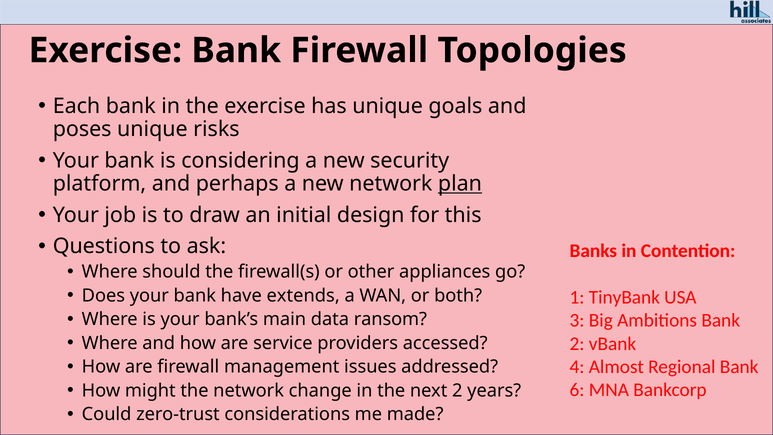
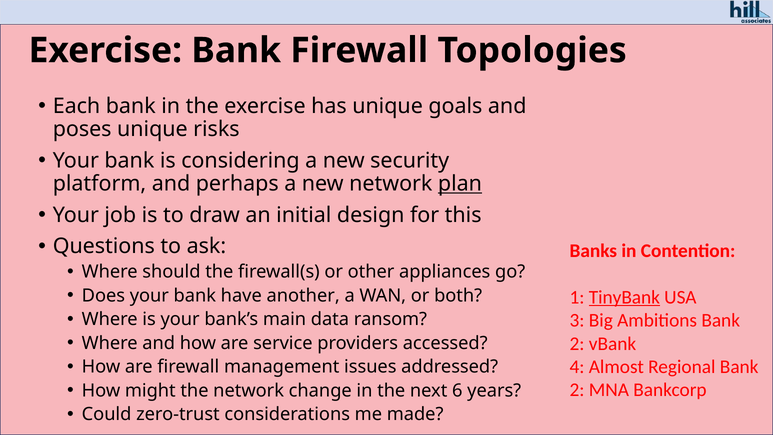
extends: extends -> another
TinyBank underline: none -> present
next 2: 2 -> 6
6 at (577, 390): 6 -> 2
